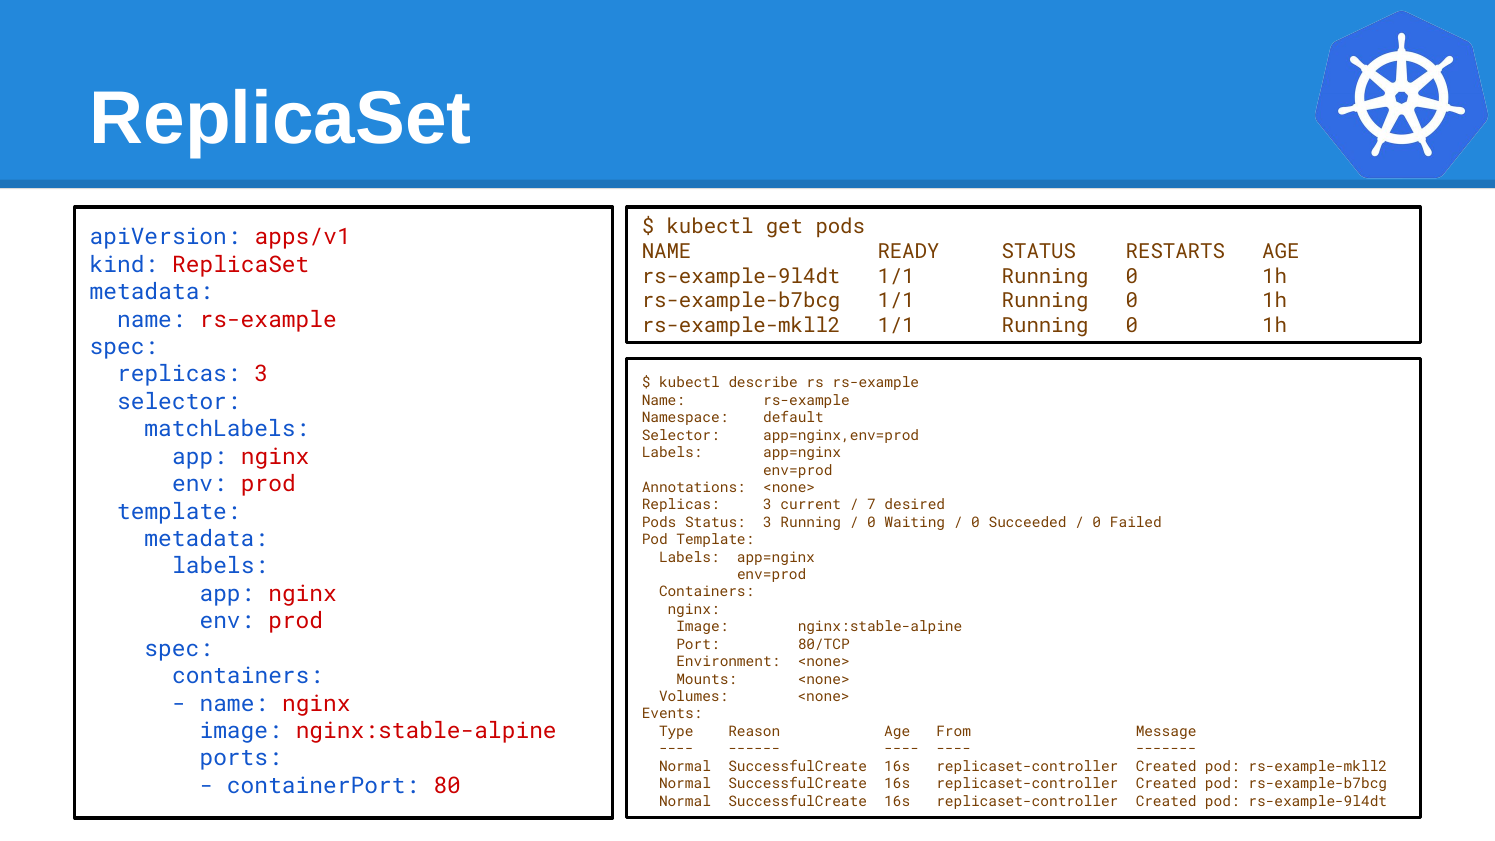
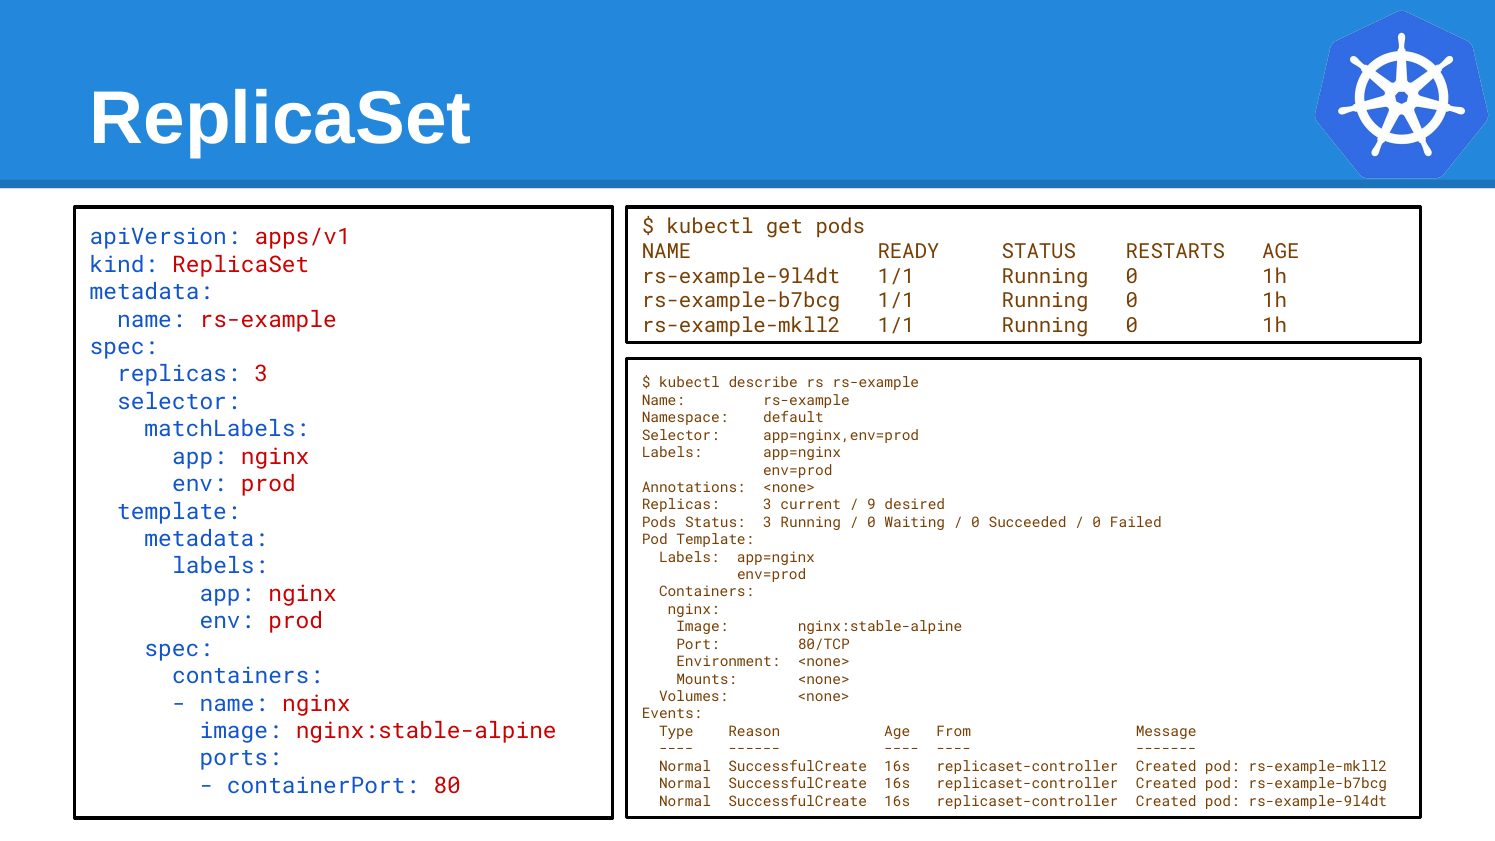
7: 7 -> 9
